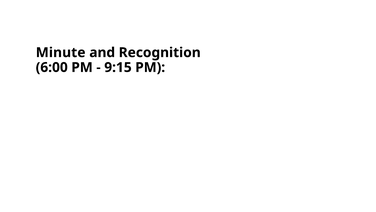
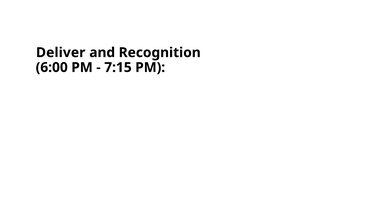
Minute: Minute -> Deliver
9:15: 9:15 -> 7:15
